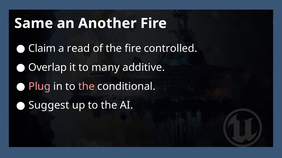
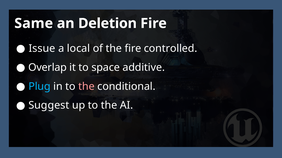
Another: Another -> Deletion
Claim: Claim -> Issue
read: read -> local
many: many -> space
Plug colour: pink -> light blue
